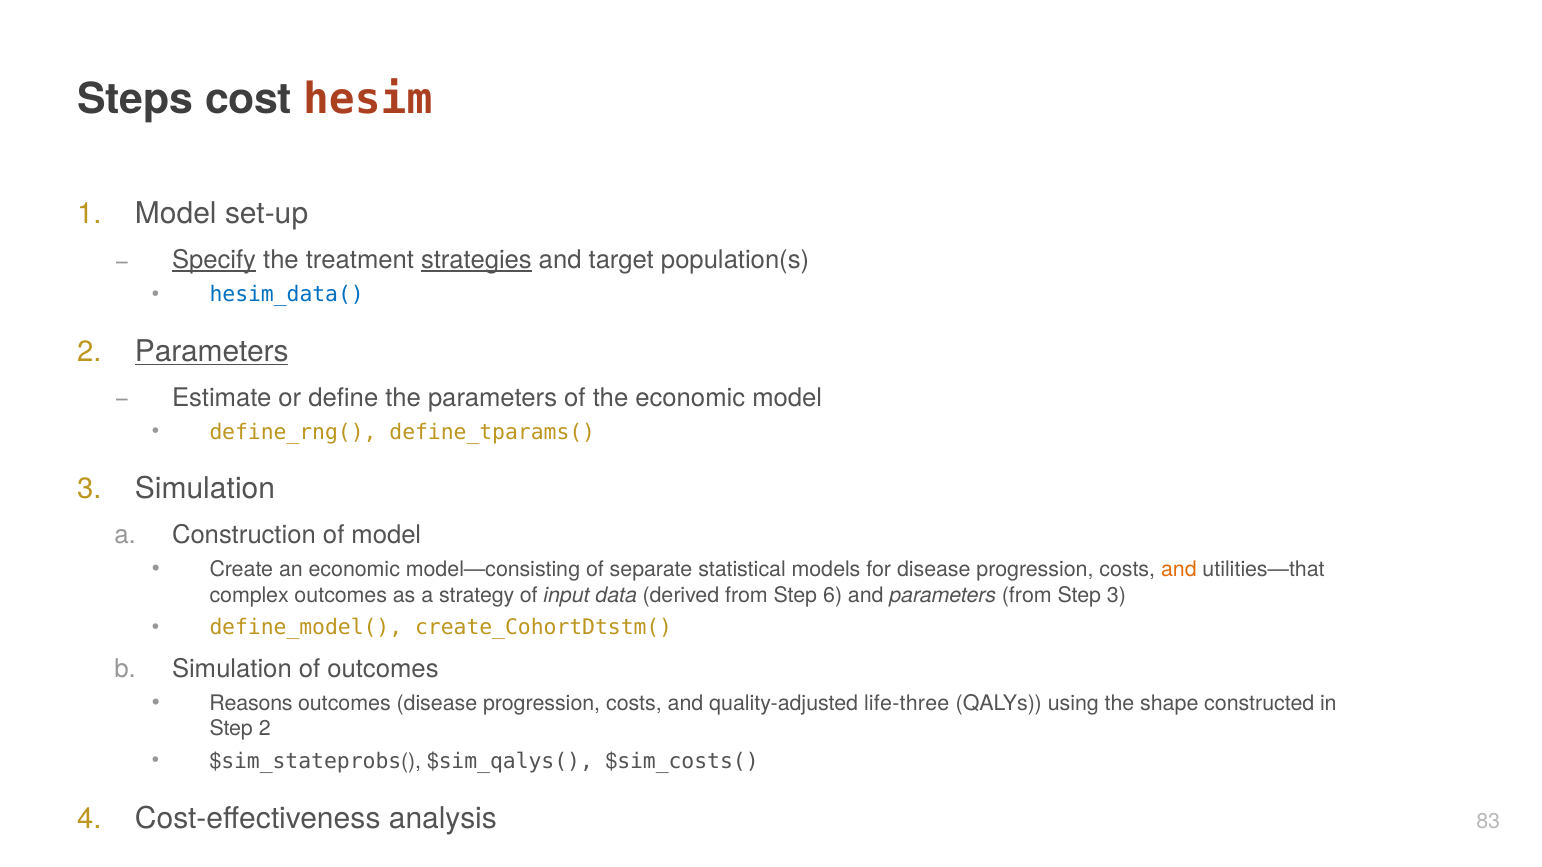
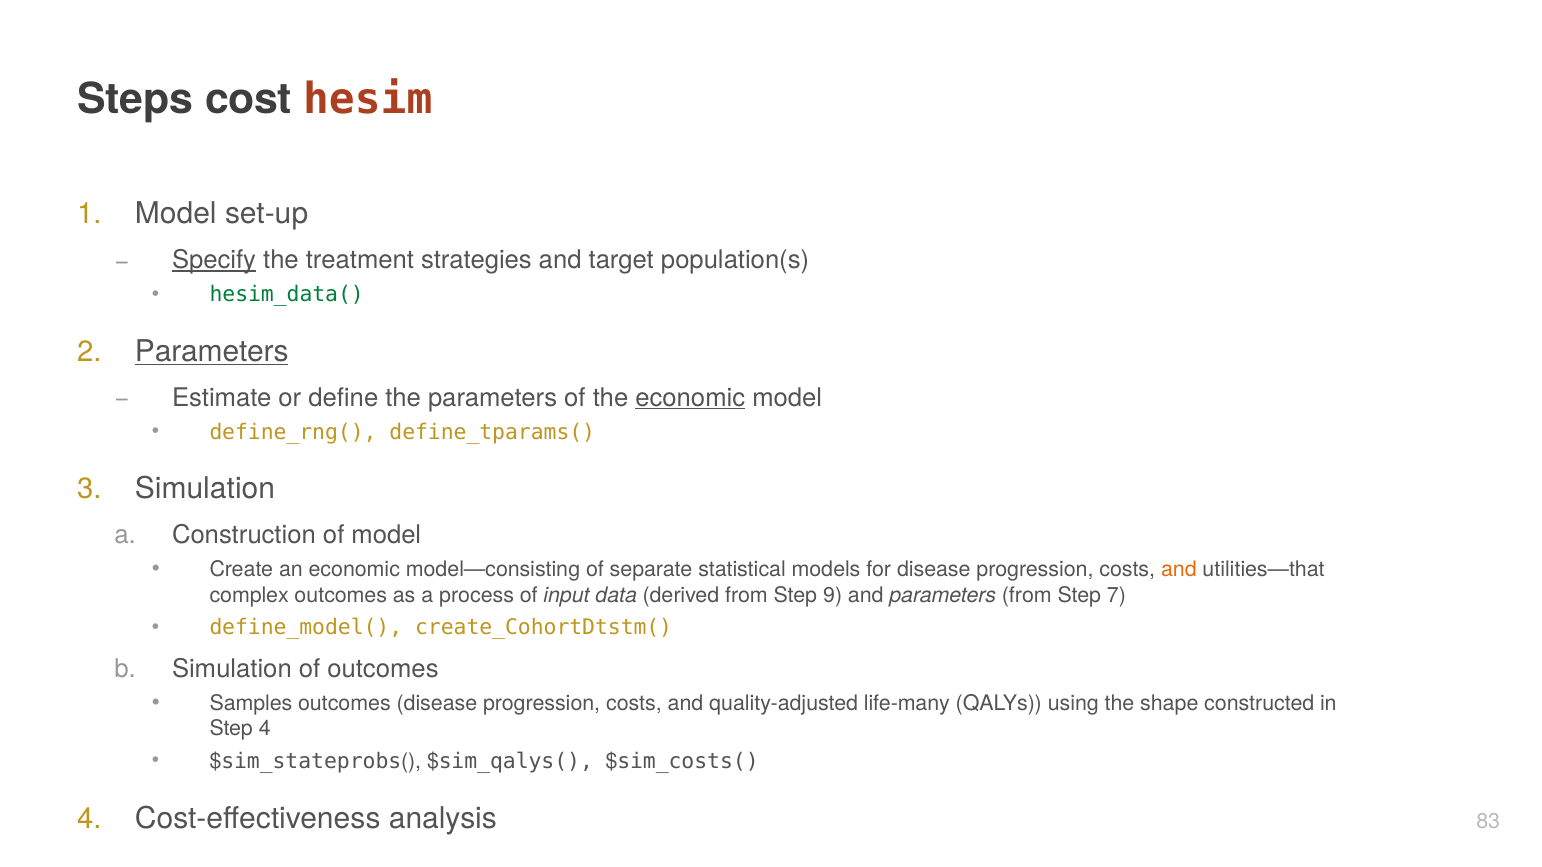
strategies underline: present -> none
hesim_data( colour: blue -> green
economic at (690, 398) underline: none -> present
strategy: strategy -> process
6: 6 -> 9
Step 3: 3 -> 7
Reasons: Reasons -> Samples
life-three: life-three -> life-many
Step 2: 2 -> 4
